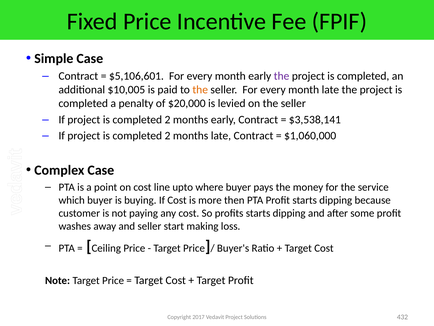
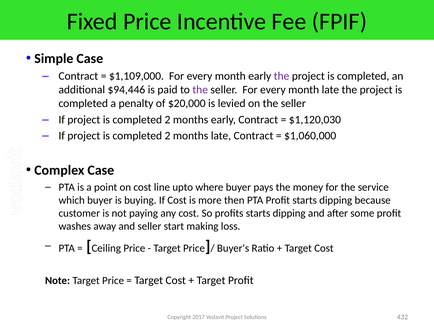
$5,106,601: $5,106,601 -> $1,109,000
$10,005: $10,005 -> $94,446
the at (200, 90) colour: orange -> purple
$3,538,141: $3,538,141 -> $1,120,030
